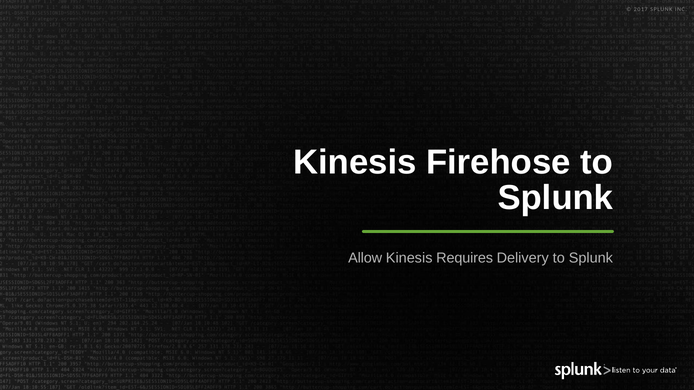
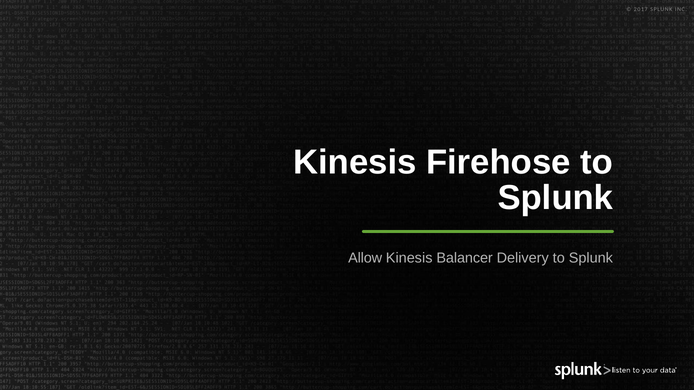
Requires: Requires -> Balancer
